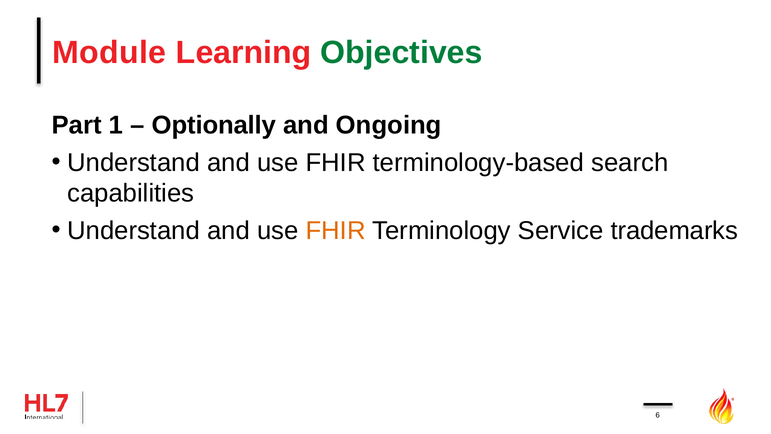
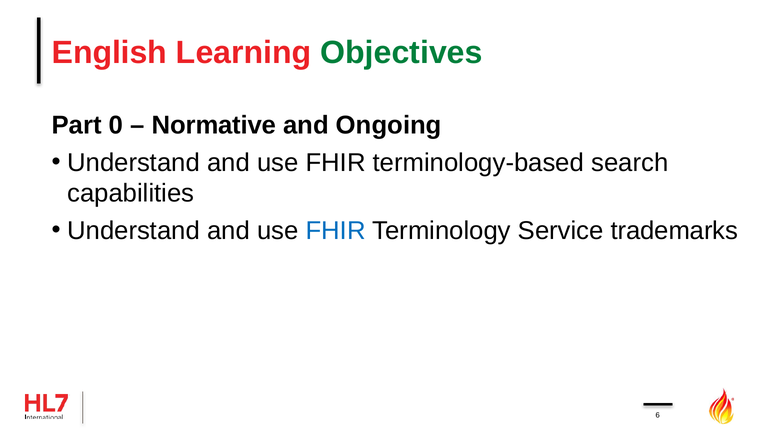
Module: Module -> English
1: 1 -> 0
Optionally: Optionally -> Normative
FHIR at (336, 231) colour: orange -> blue
